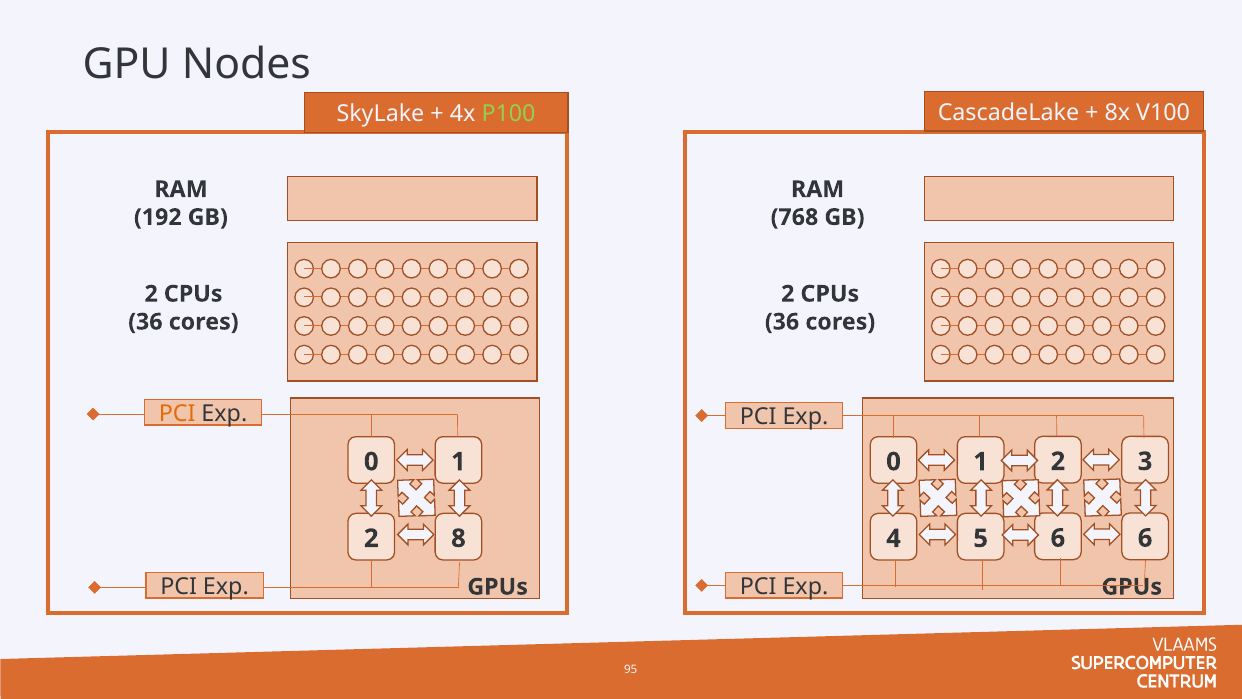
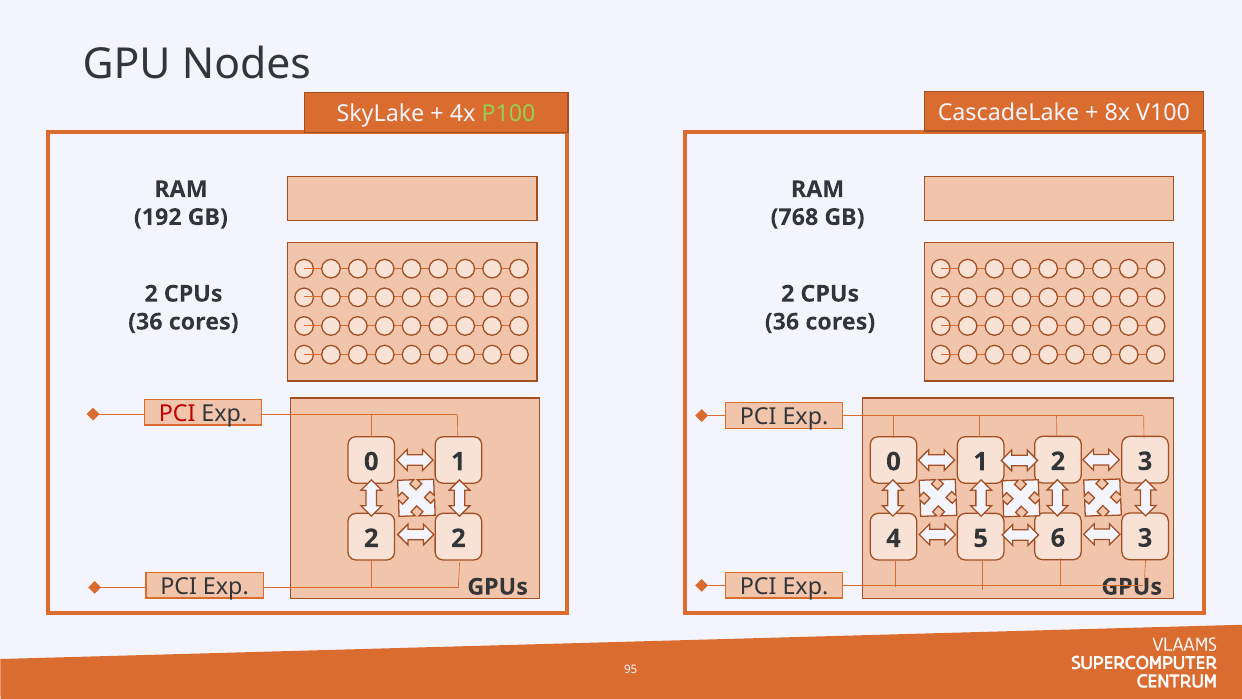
PCI at (177, 414) colour: orange -> red
6 6: 6 -> 3
2 8: 8 -> 2
